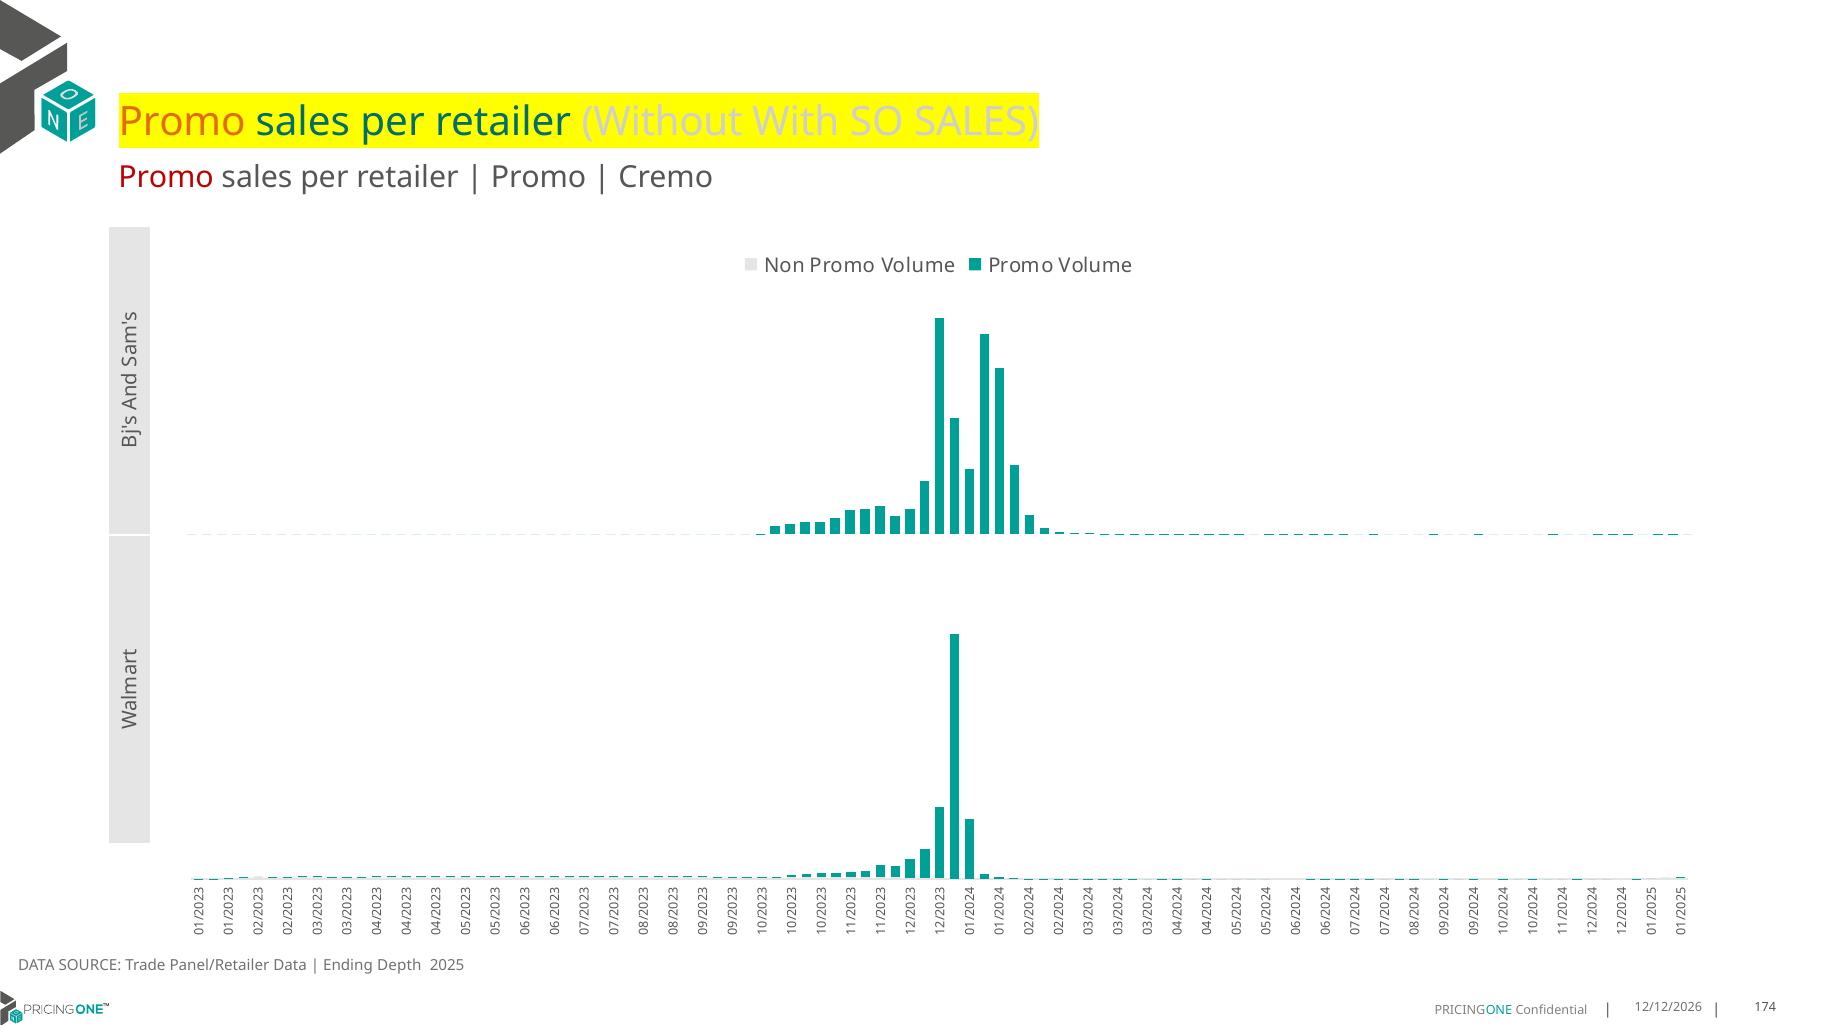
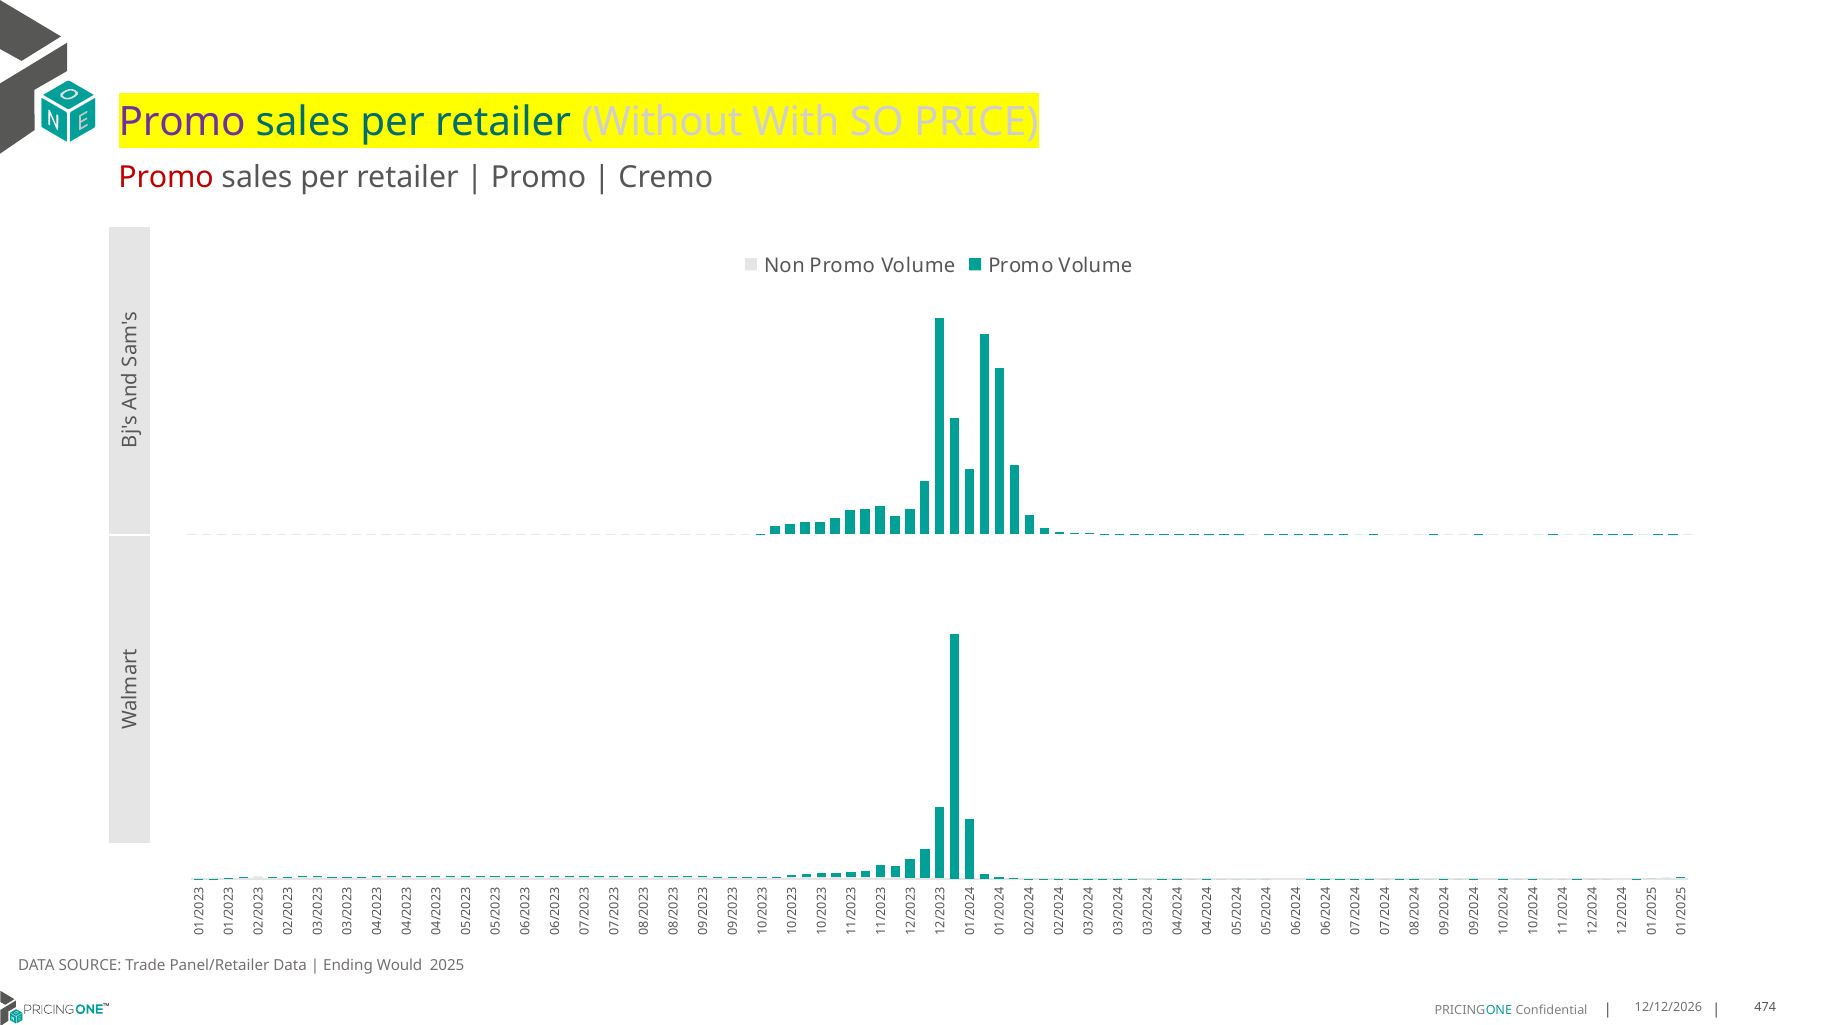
Promo at (182, 122) colour: orange -> purple
SO SALES: SALES -> PRICE
Depth: Depth -> Would
174: 174 -> 474
